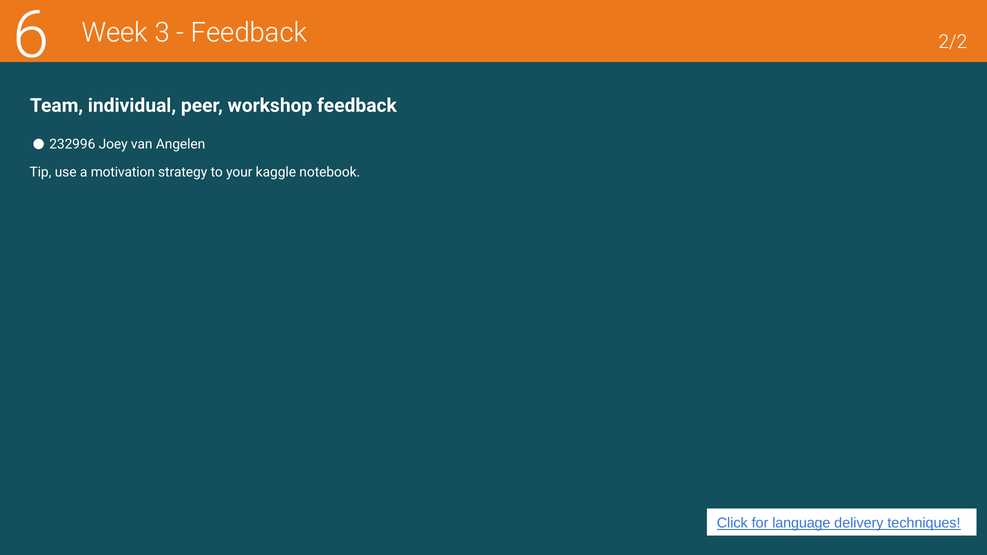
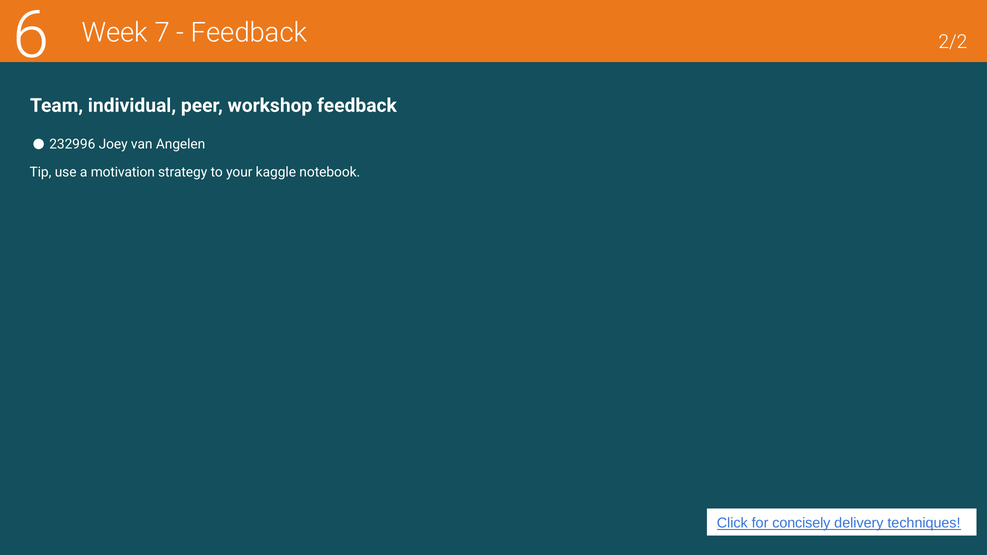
3: 3 -> 7
language: language -> concisely
